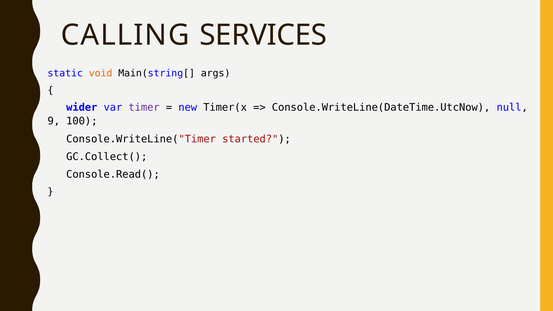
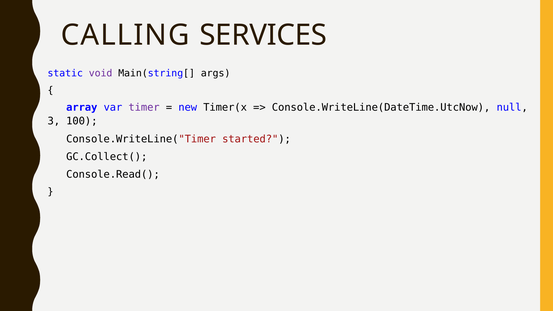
void colour: orange -> purple
wider: wider -> array
9: 9 -> 3
